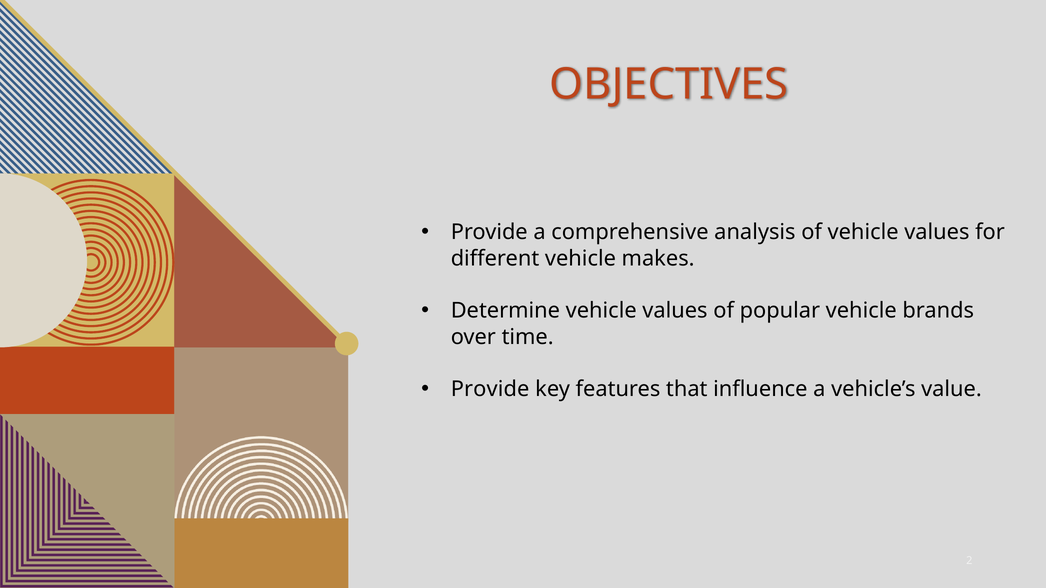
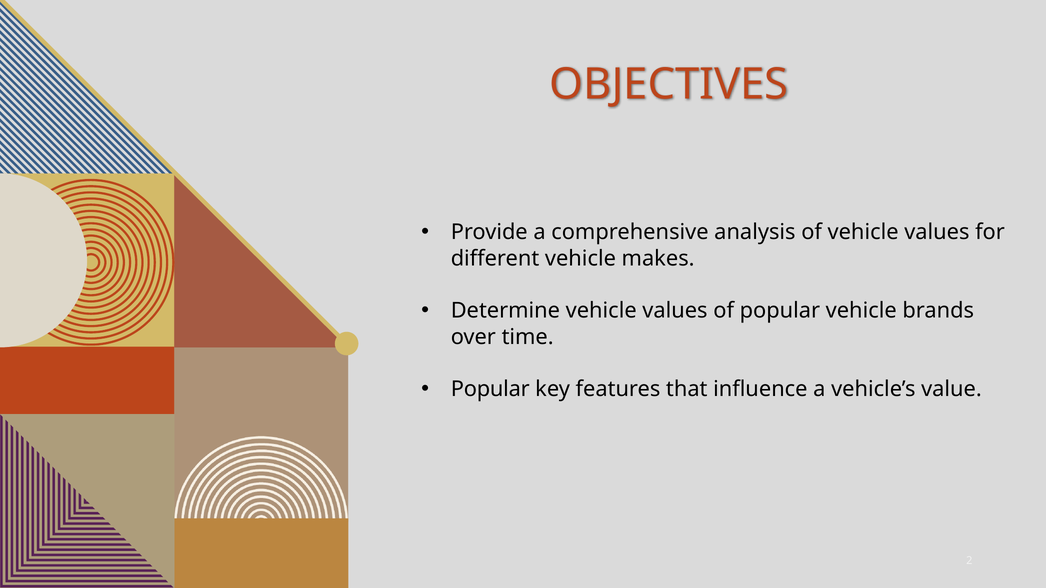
Provide at (490, 389): Provide -> Popular
